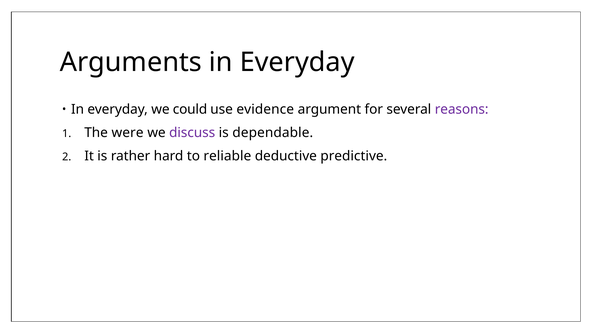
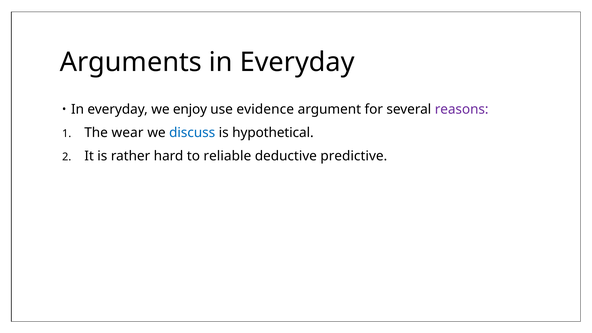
could: could -> enjoy
were: were -> wear
discuss colour: purple -> blue
dependable: dependable -> hypothetical
